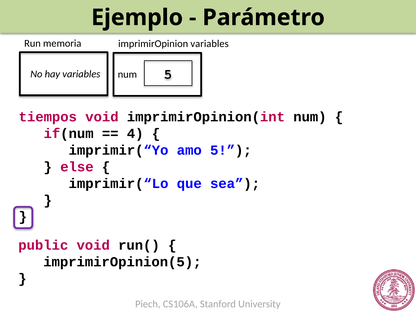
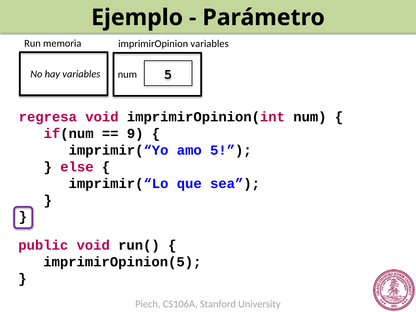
tiempos: tiempos -> regresa
4: 4 -> 9
